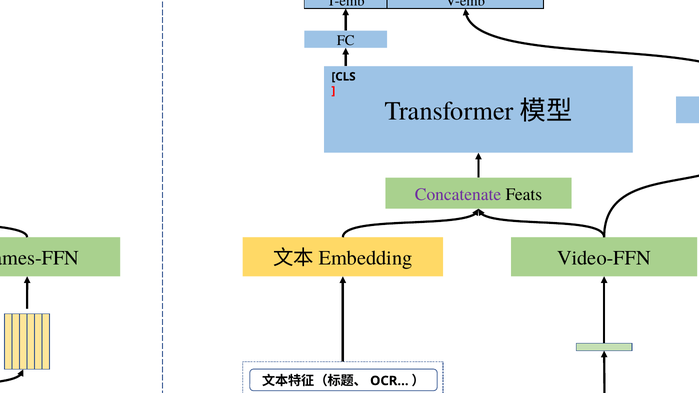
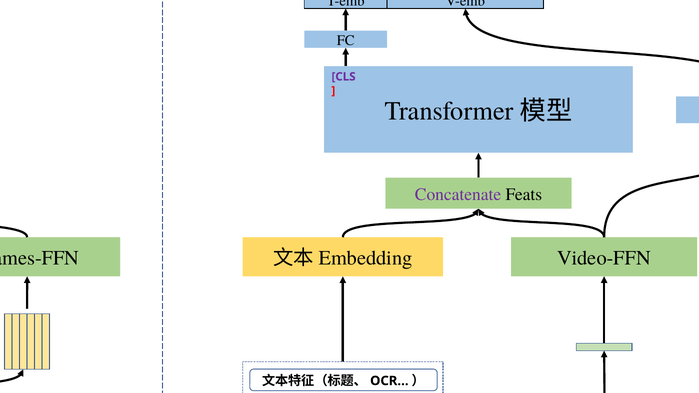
CLS colour: black -> purple
